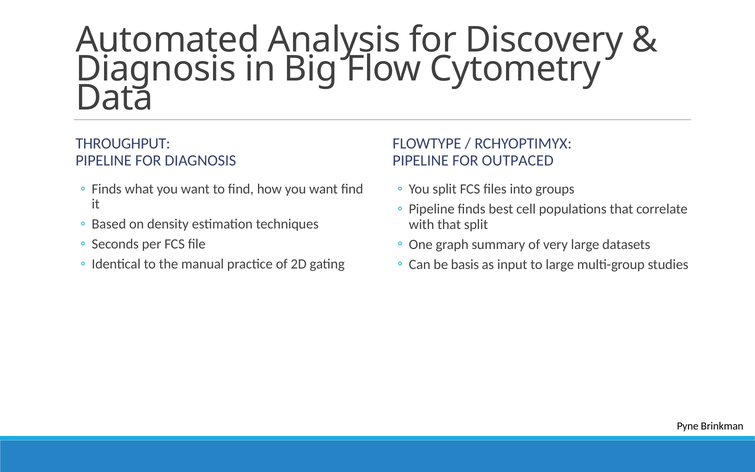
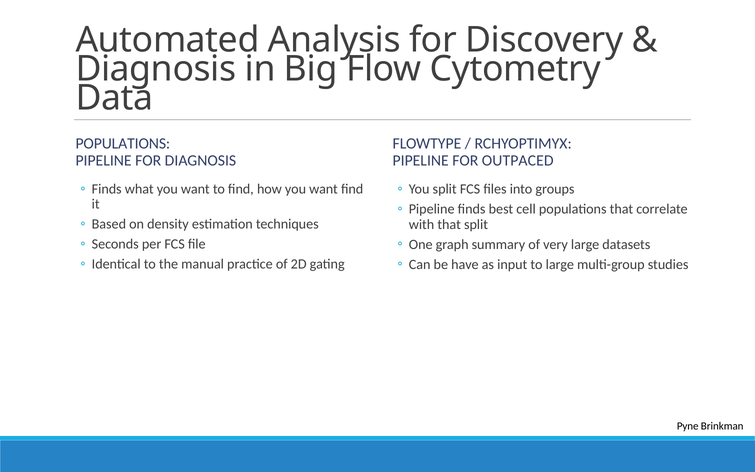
THROUGHPUT at (123, 144): THROUGHPUT -> POPULATIONS
basis: basis -> have
